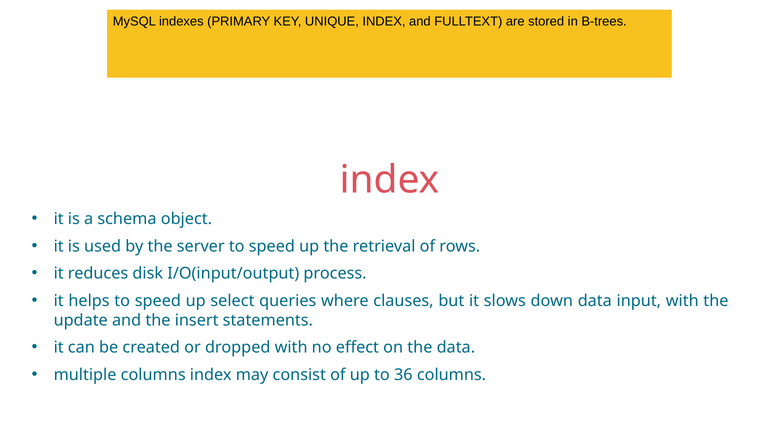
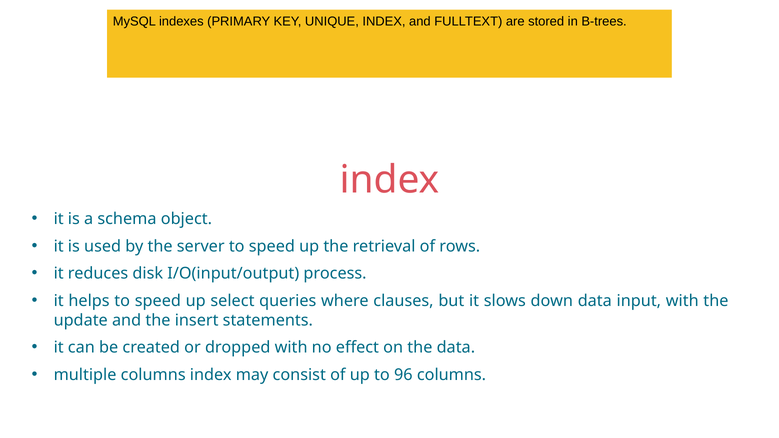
36: 36 -> 96
